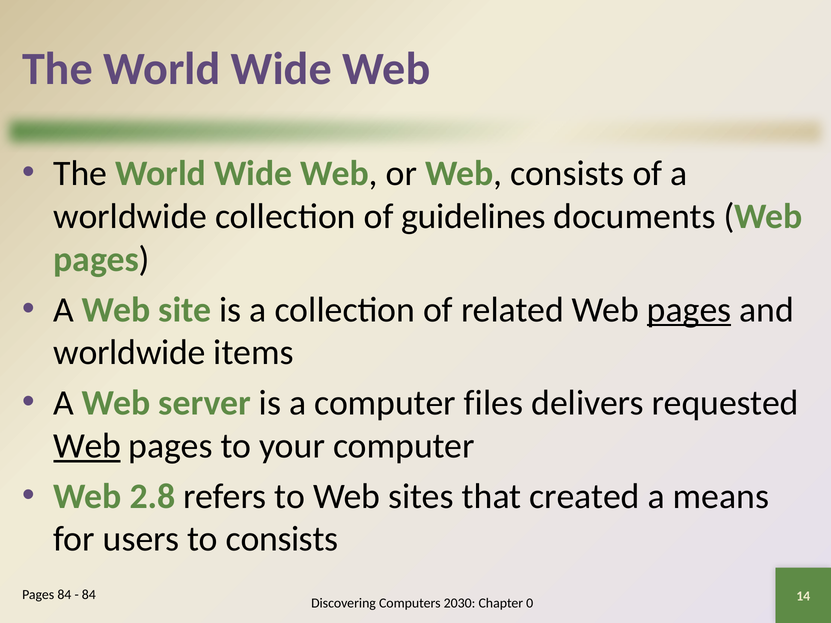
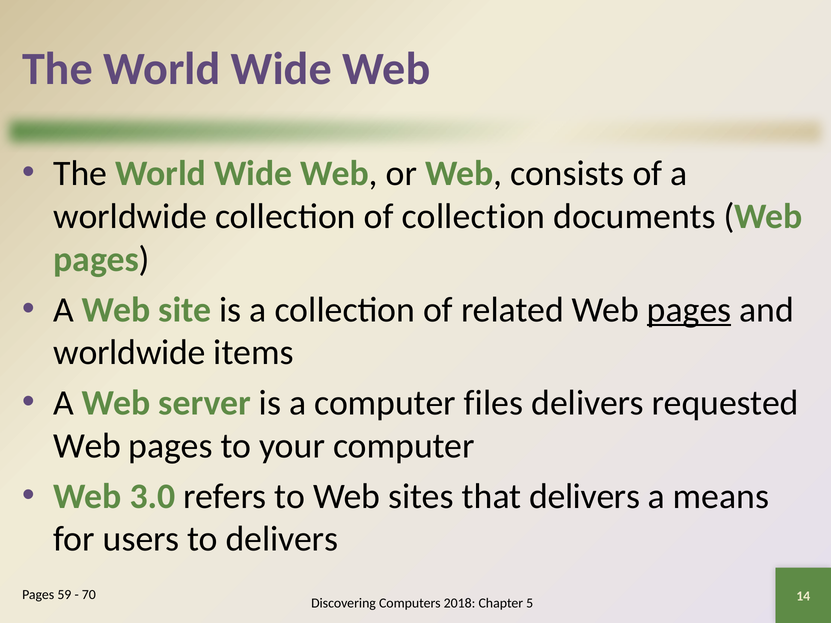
of guidelines: guidelines -> collection
Web at (87, 446) underline: present -> none
2.8: 2.8 -> 3.0
that created: created -> delivers
to consists: consists -> delivers
Pages 84: 84 -> 59
84 at (89, 595): 84 -> 70
2030: 2030 -> 2018
0: 0 -> 5
